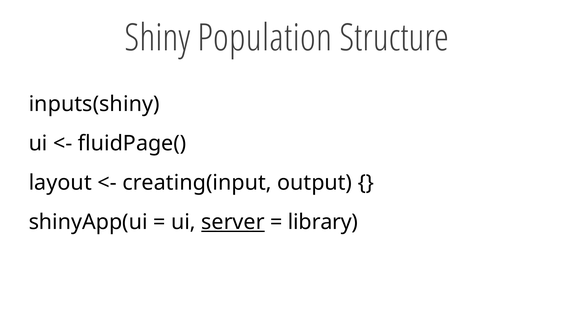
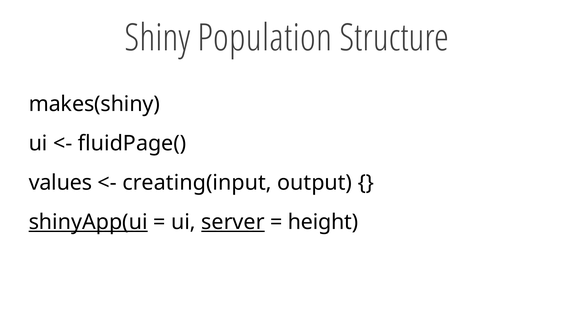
inputs(shiny: inputs(shiny -> makes(shiny
layout: layout -> values
shinyApp(ui underline: none -> present
library: library -> height
